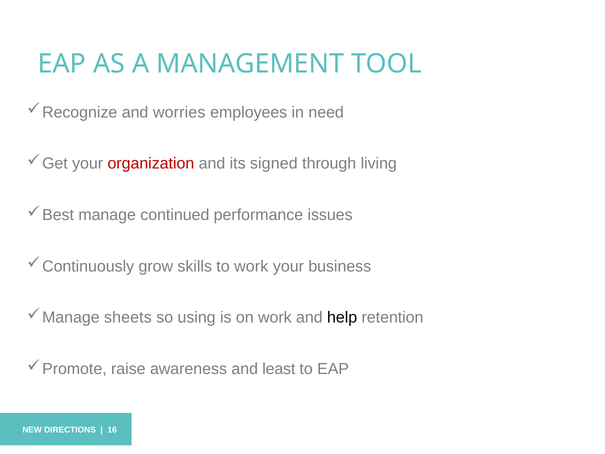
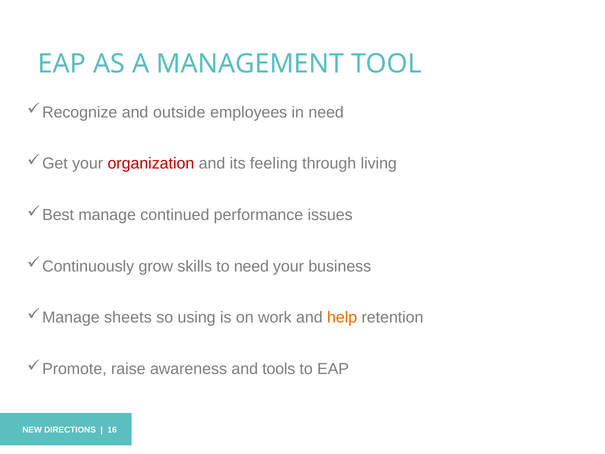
worries: worries -> outside
signed: signed -> feeling
to work: work -> need
help colour: black -> orange
least: least -> tools
